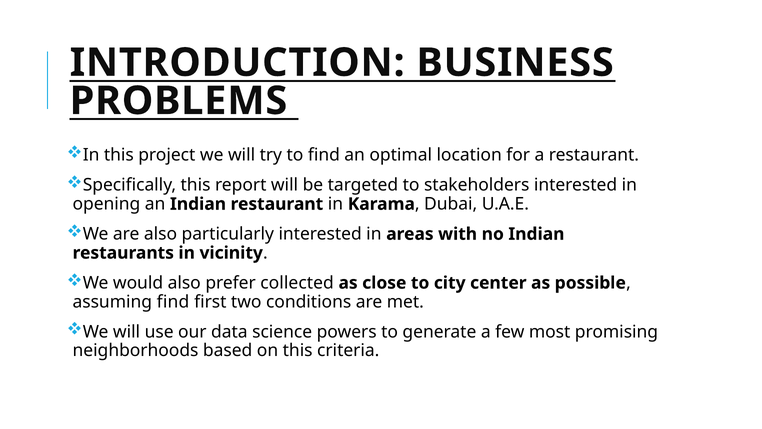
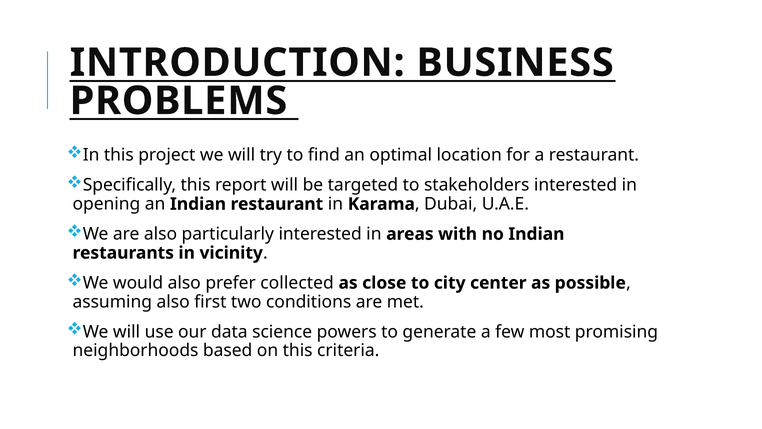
assuming find: find -> also
